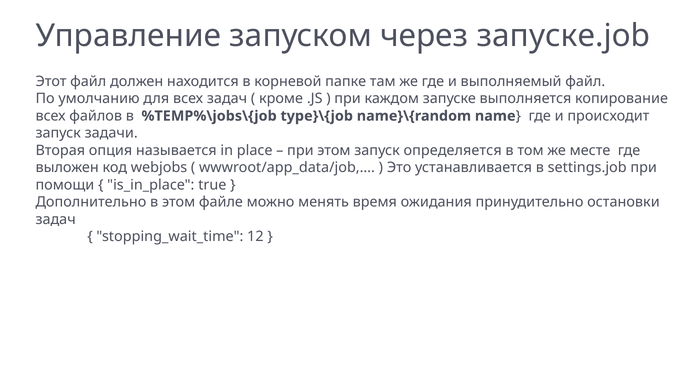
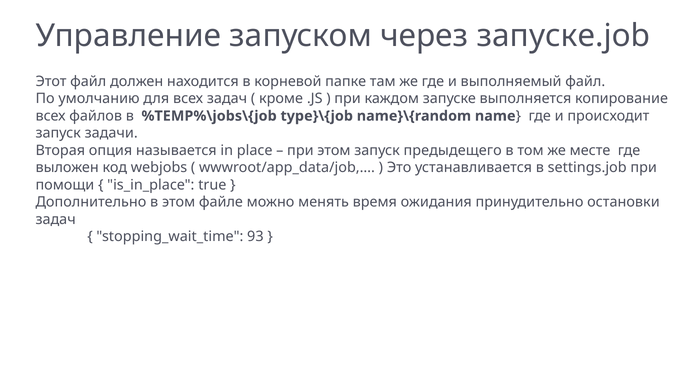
определяется: определяется -> предыдещего
12: 12 -> 93
